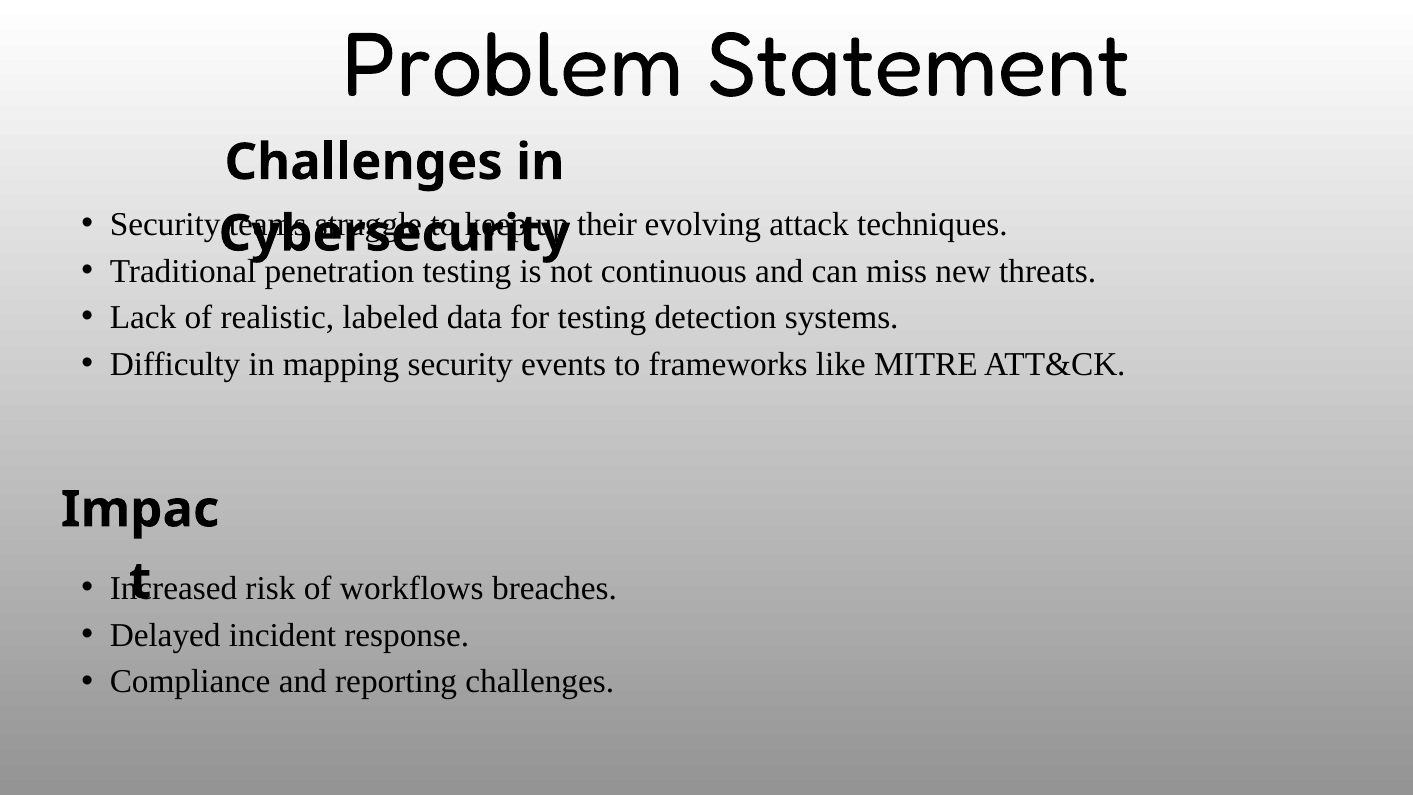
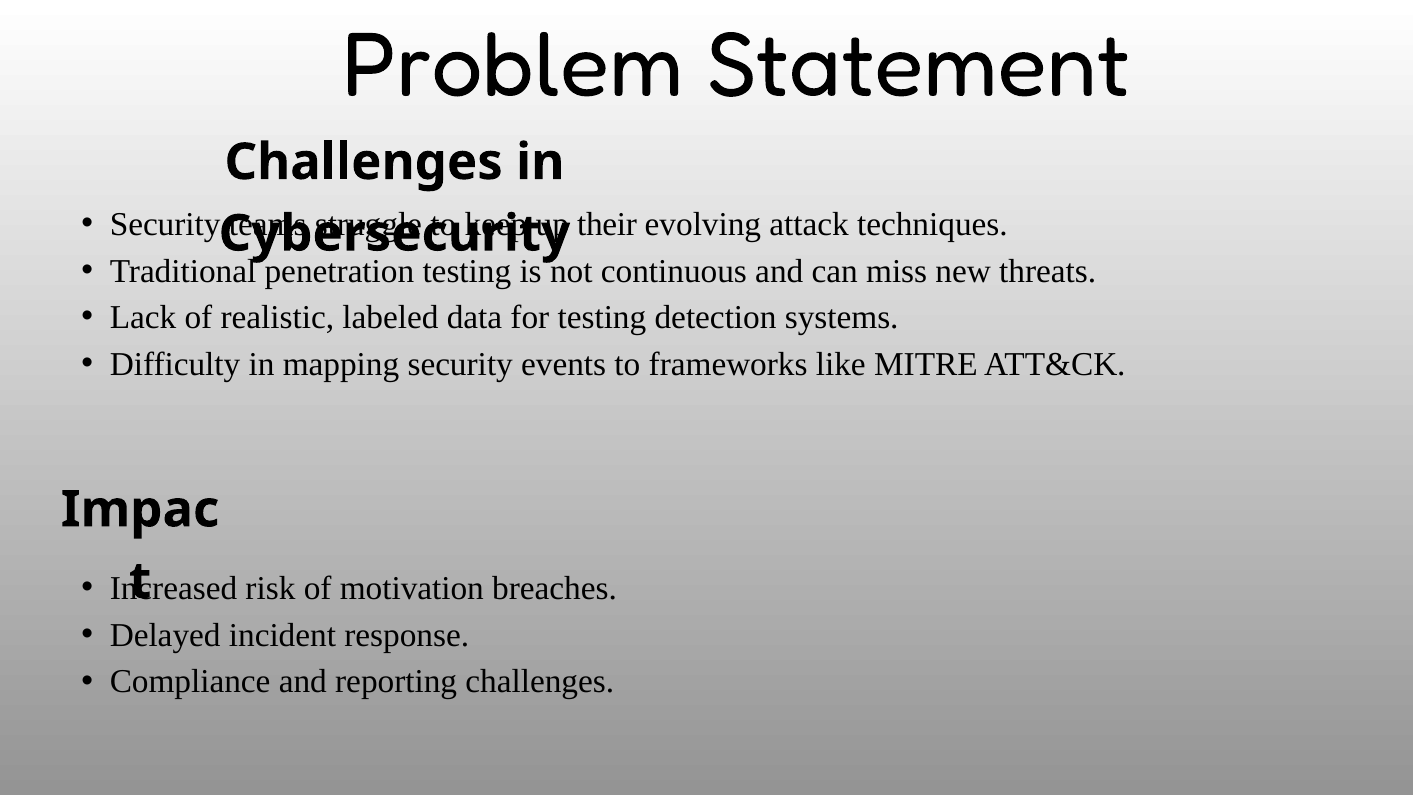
workflows: workflows -> motivation
